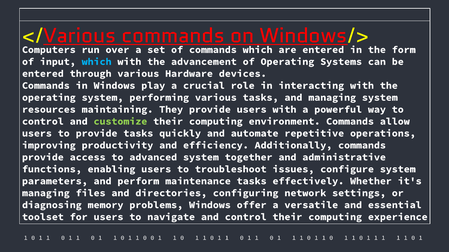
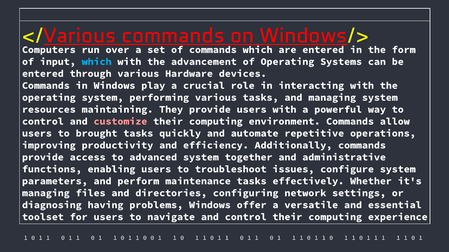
customize colour: light green -> pink
to provide: provide -> brought
memory: memory -> having
